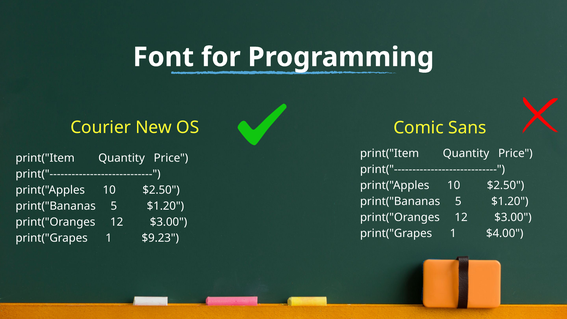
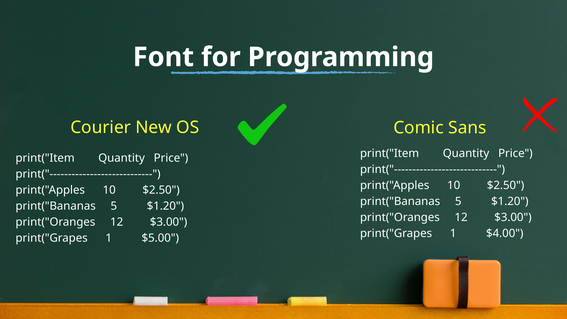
$9.23: $9.23 -> $5.00
